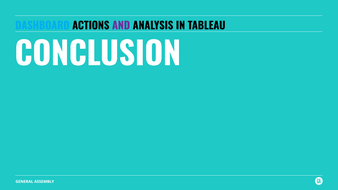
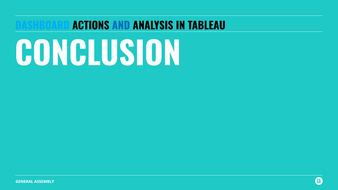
AND colour: purple -> blue
